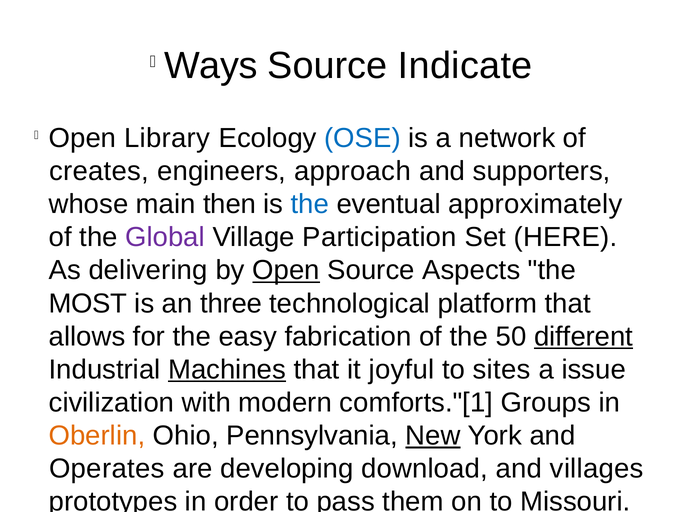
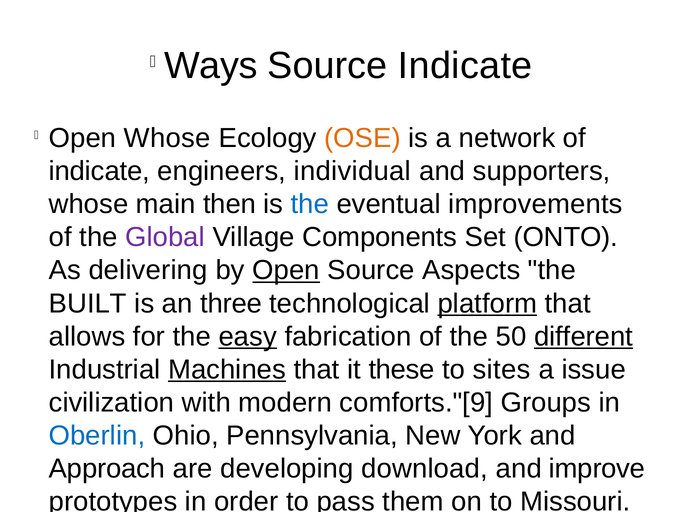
Open Library: Library -> Whose
OSE colour: blue -> orange
creates at (99, 171): creates -> indicate
approach: approach -> individual
approximately: approximately -> improvements
Participation: Participation -> Components
HERE: HERE -> ONTO
MOST at (88, 304): MOST -> BUILT
platform underline: none -> present
easy underline: none -> present
joyful: joyful -> these
comforts."[1: comforts."[1 -> comforts."[9
Oberlin colour: orange -> blue
New underline: present -> none
Operates: Operates -> Approach
villages: villages -> improve
